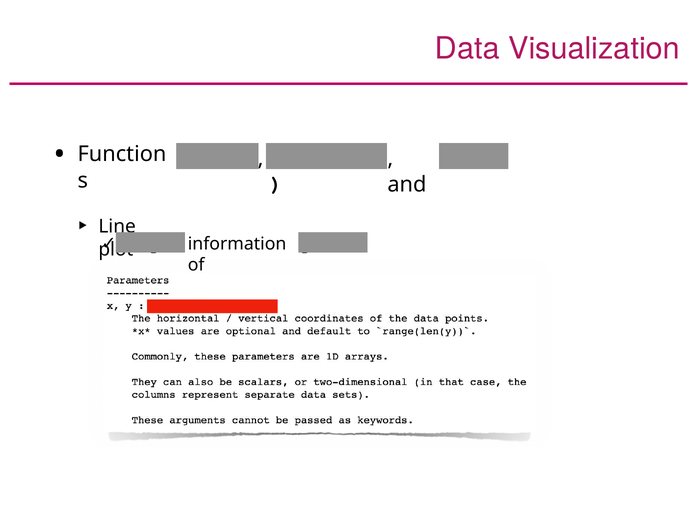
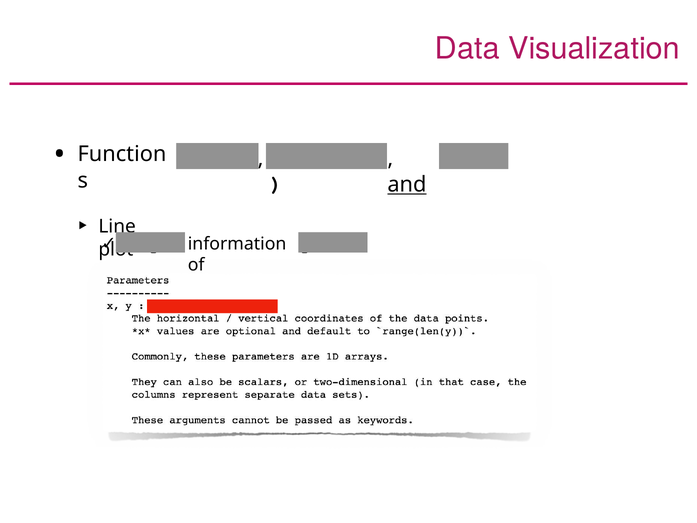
and underline: none -> present
